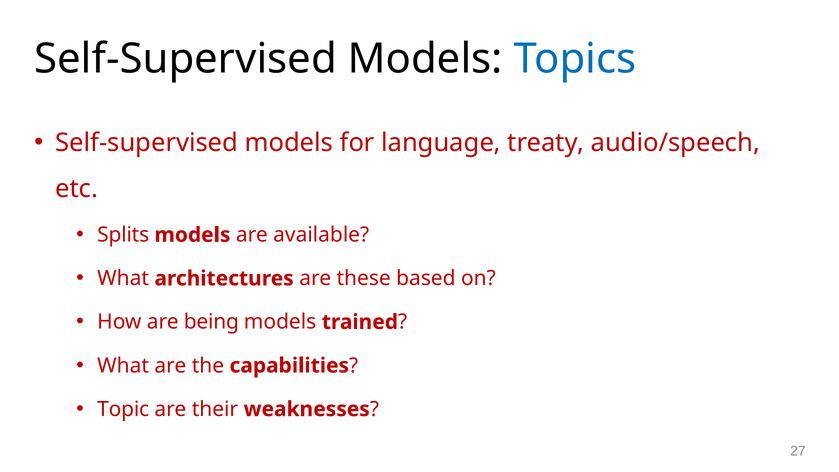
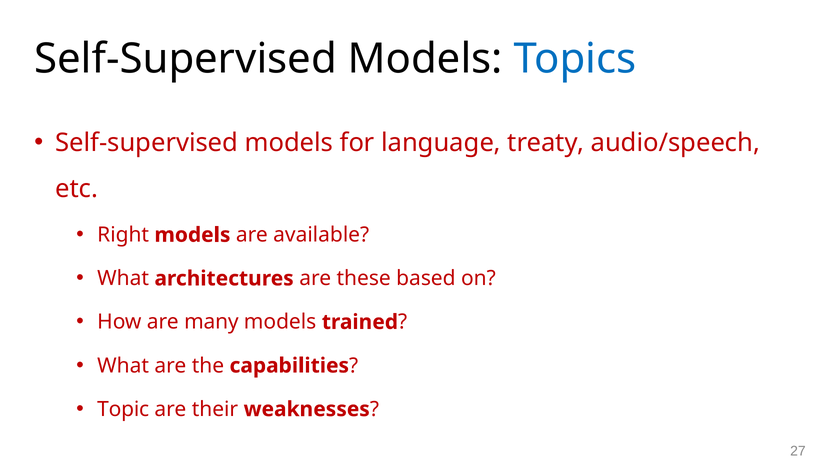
Splits: Splits -> Right
being: being -> many
